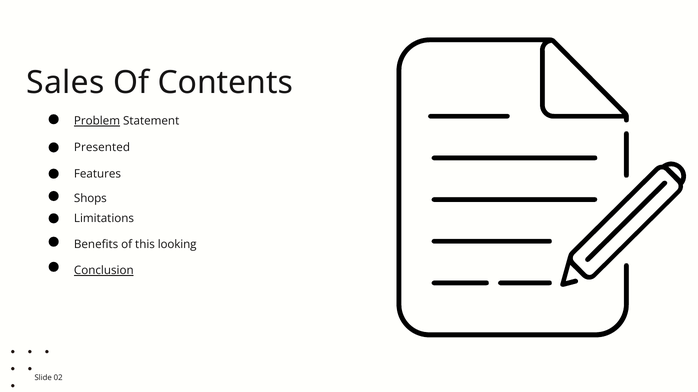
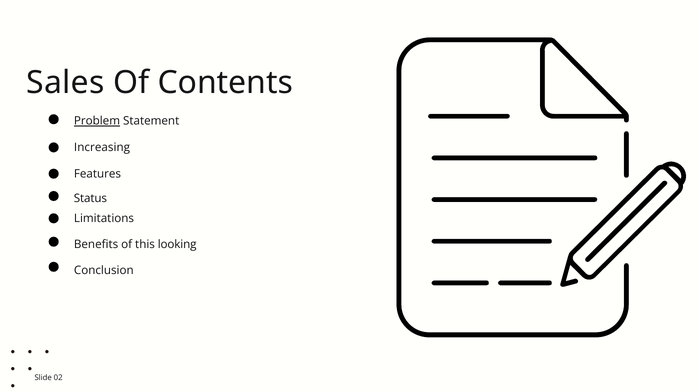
Presented: Presented -> Increasing
Shops: Shops -> Status
Conclusion underline: present -> none
